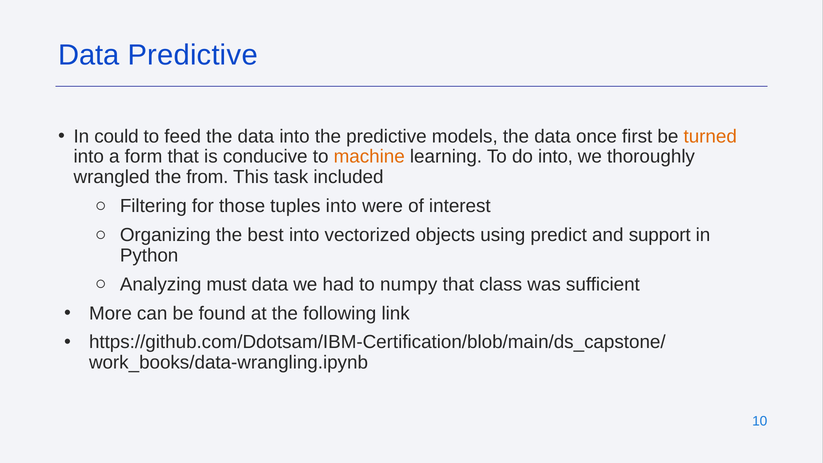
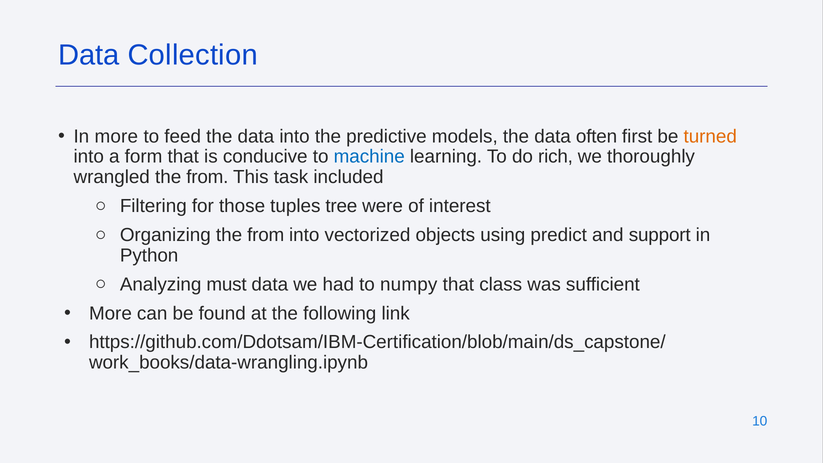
Data Predictive: Predictive -> Collection
In could: could -> more
once: once -> often
machine colour: orange -> blue
do into: into -> rich
tuples into: into -> tree
Organizing the best: best -> from
